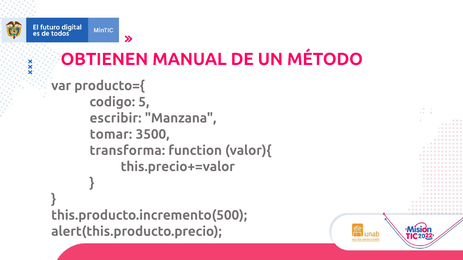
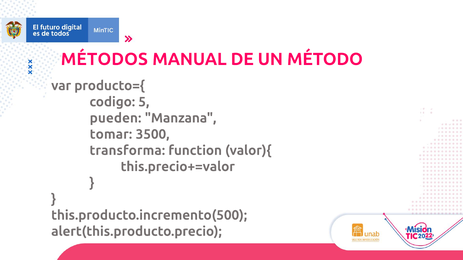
OBTIENEN: OBTIENEN -> MÉTODOS
escribir: escribir -> pueden
